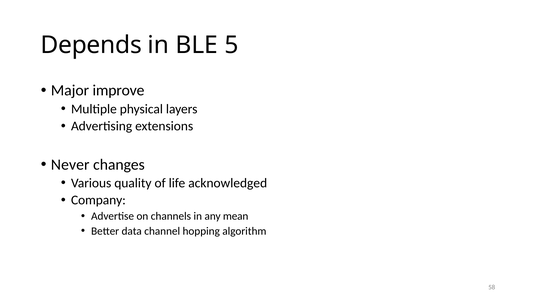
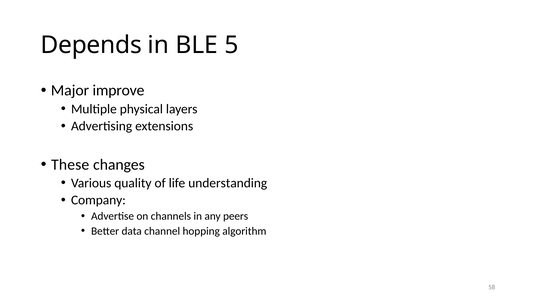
Never: Never -> These
acknowledged: acknowledged -> understanding
mean: mean -> peers
